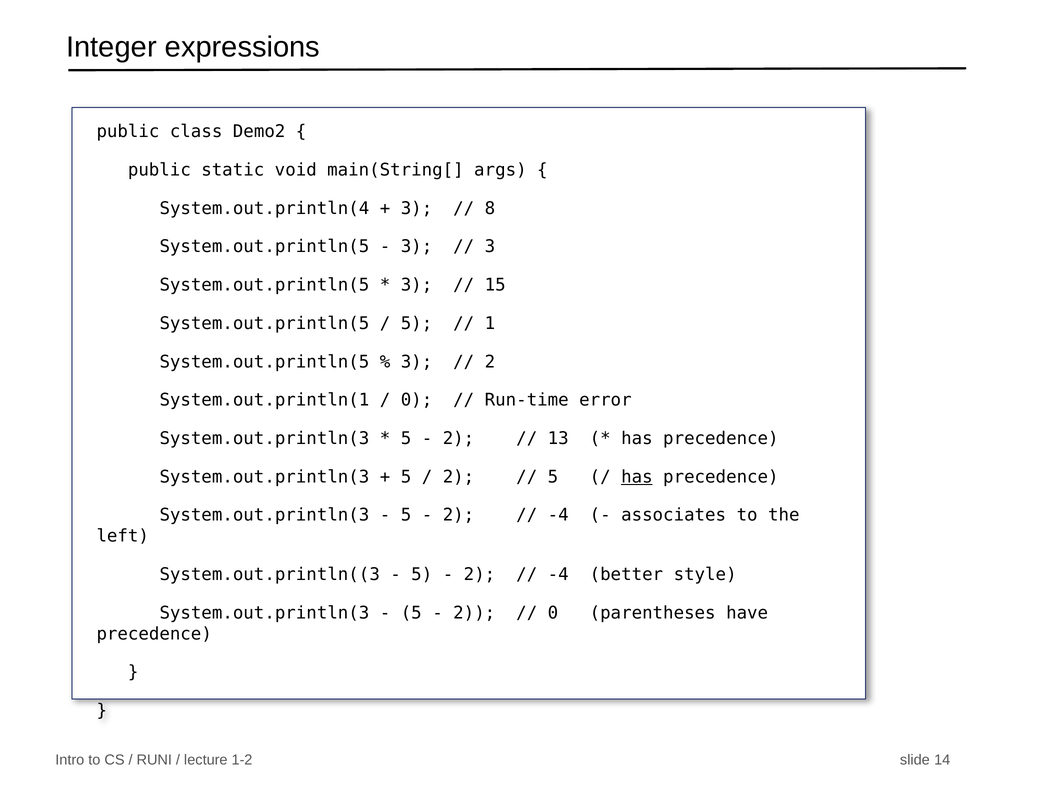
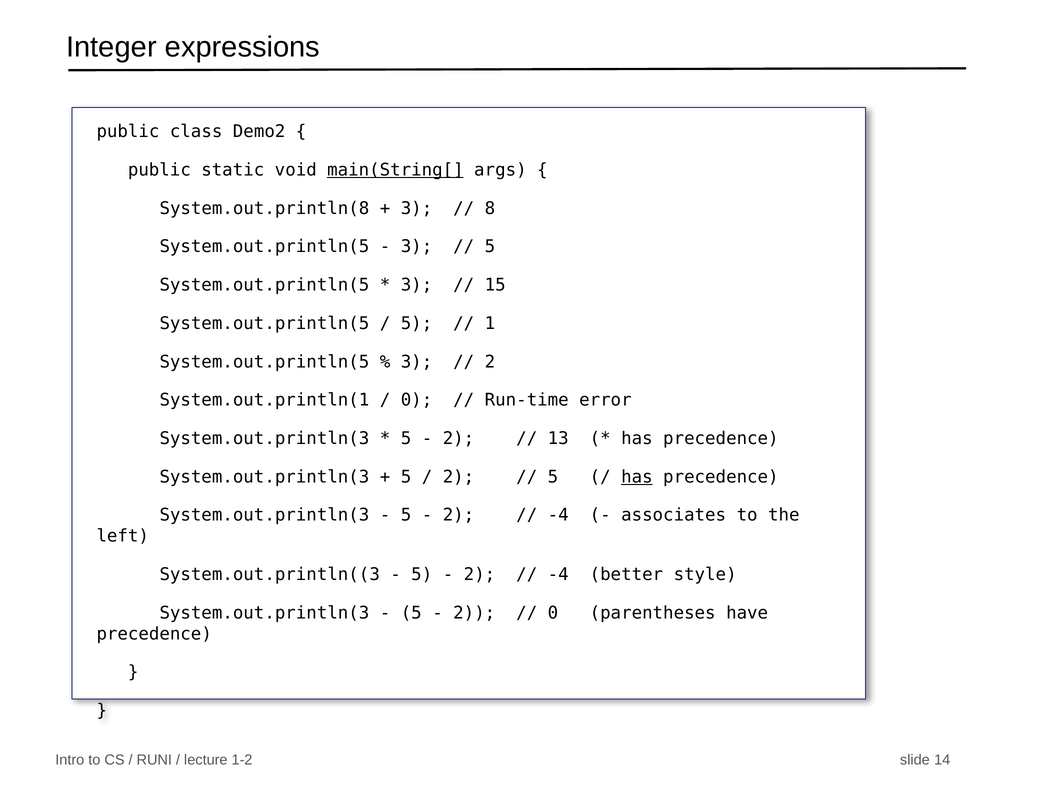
main(String[ underline: none -> present
System.out.println(4: System.out.println(4 -> System.out.println(8
3 at (490, 247): 3 -> 5
